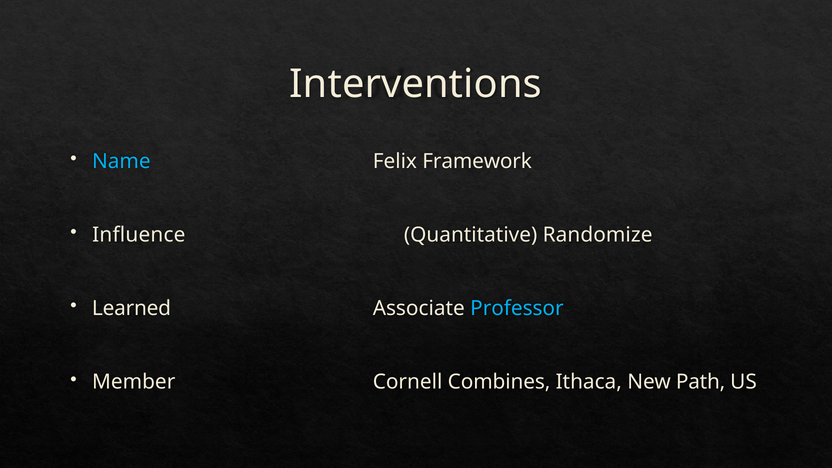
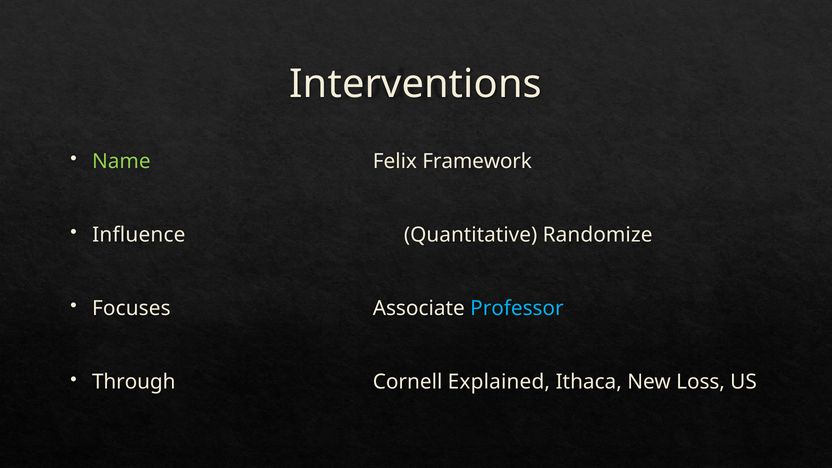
Name colour: light blue -> light green
Learned: Learned -> Focuses
Member: Member -> Through
Combines: Combines -> Explained
Path: Path -> Loss
